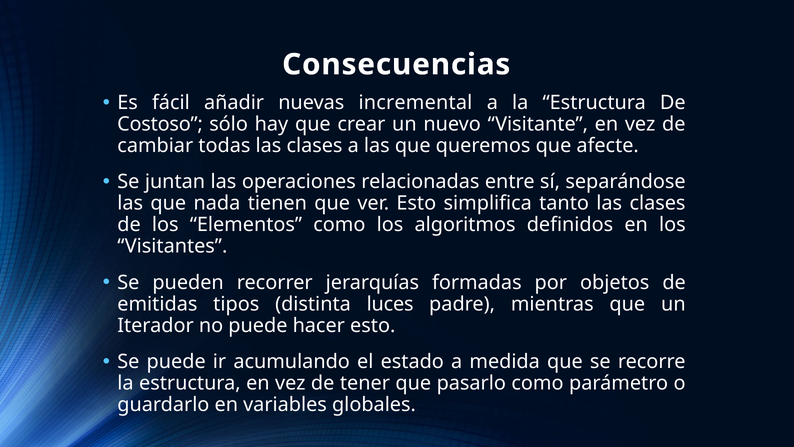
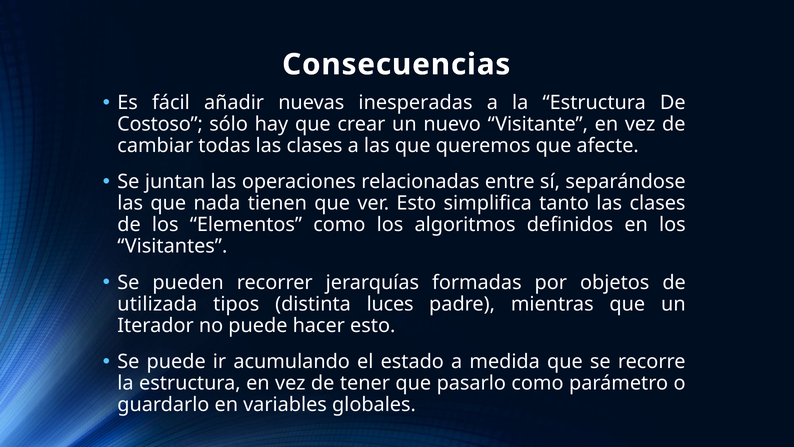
incremental: incremental -> inesperadas
emitidas: emitidas -> utilizada
